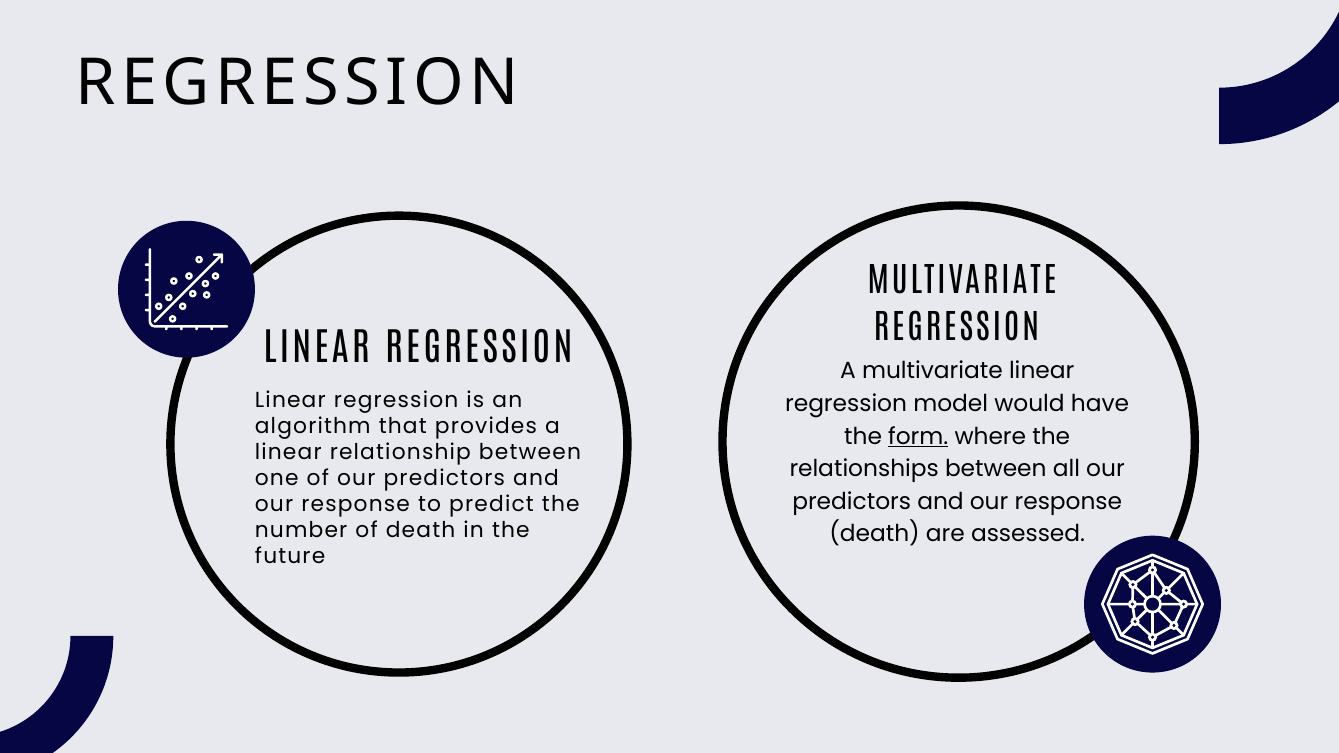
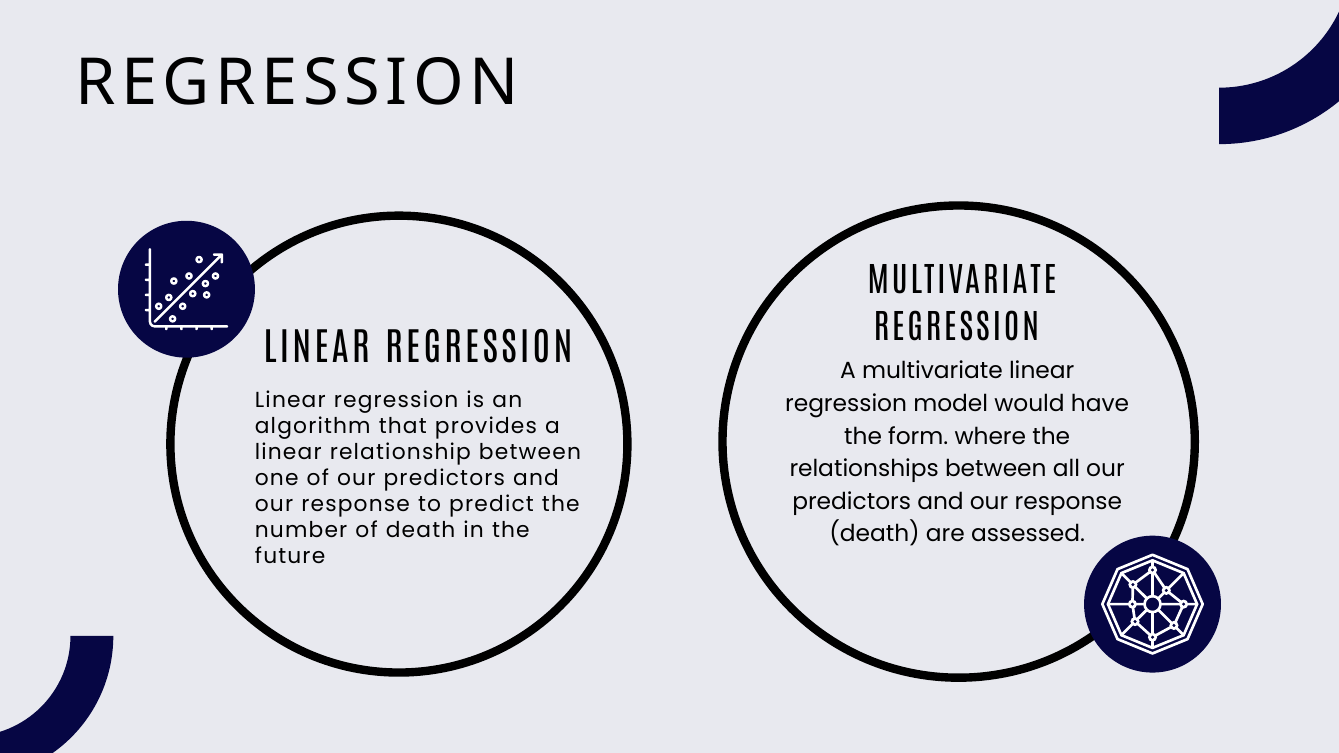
form underline: present -> none
